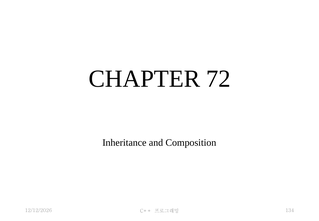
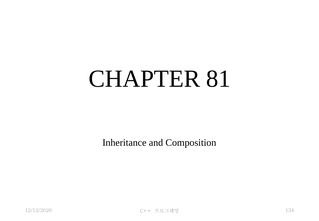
72: 72 -> 81
